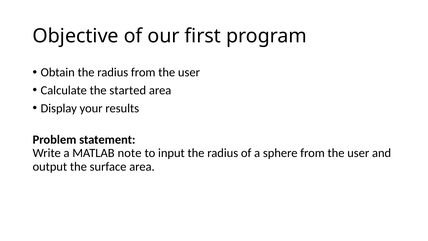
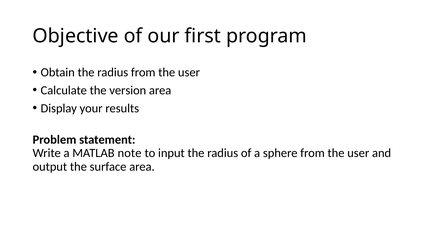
started: started -> version
